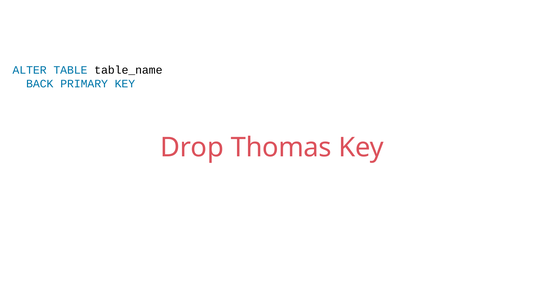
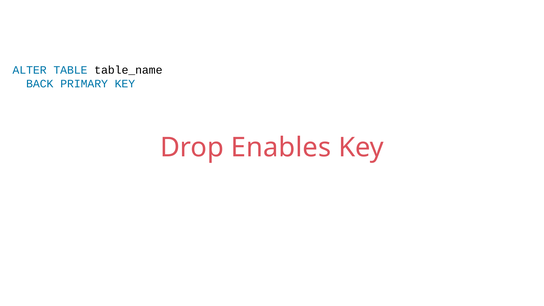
Thomas: Thomas -> Enables
